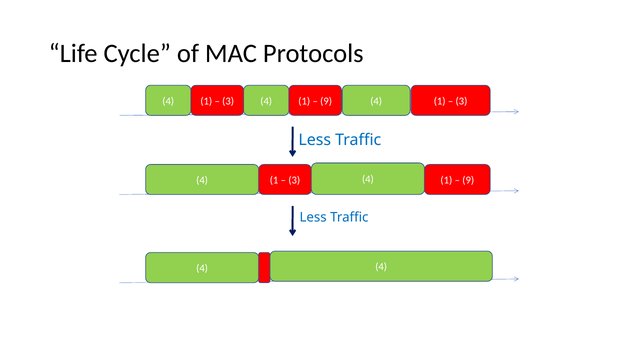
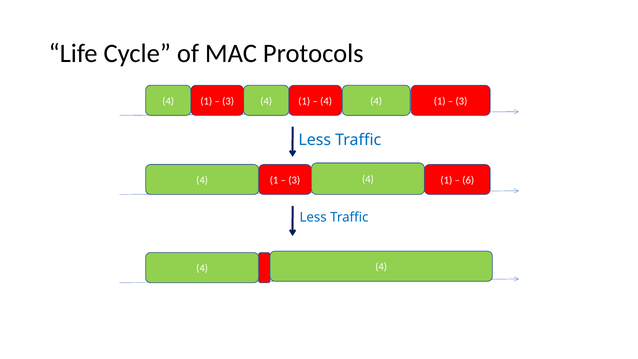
9 at (326, 101): 9 -> 4
9 at (468, 180): 9 -> 6
